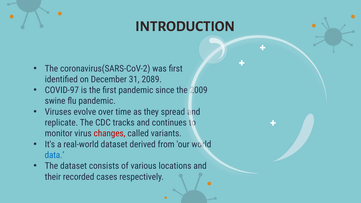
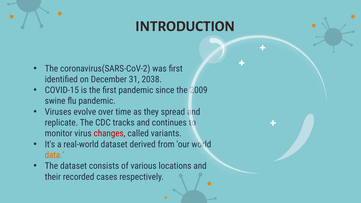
2089: 2089 -> 2038
COVID-97: COVID-97 -> COVID-15
data colour: blue -> orange
